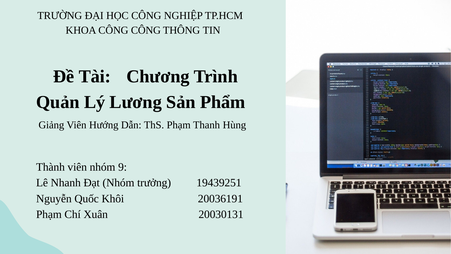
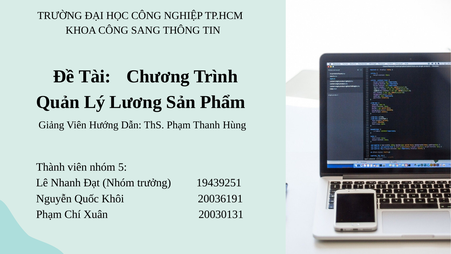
CÔNG CÔNG: CÔNG -> SANG
9: 9 -> 5
